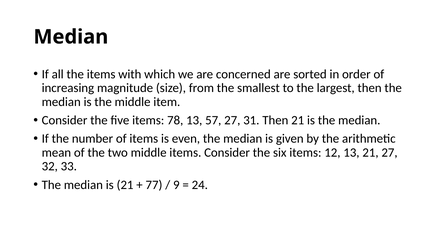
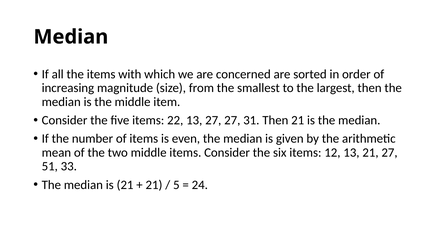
78: 78 -> 22
13 57: 57 -> 27
32: 32 -> 51
77 at (154, 185): 77 -> 21
9: 9 -> 5
